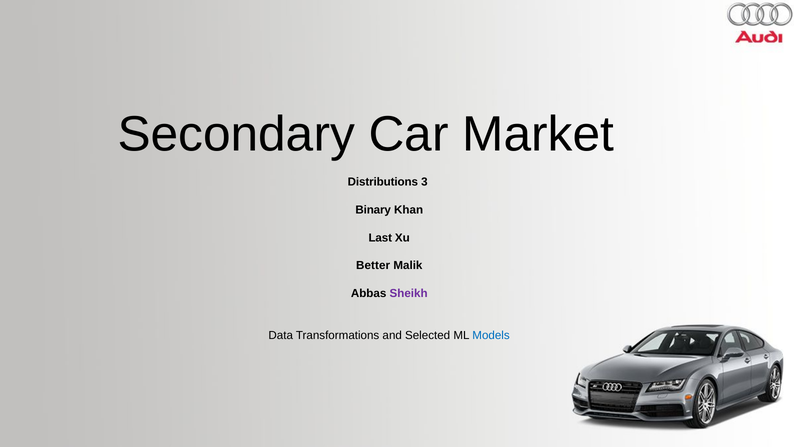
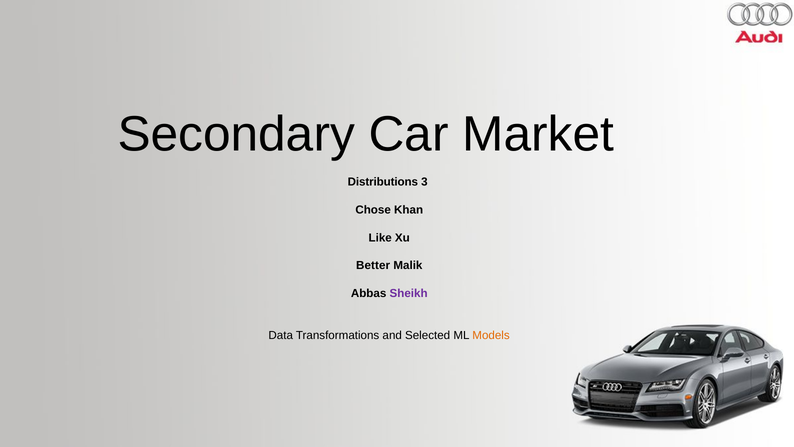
Binary: Binary -> Chose
Last: Last -> Like
Models colour: blue -> orange
